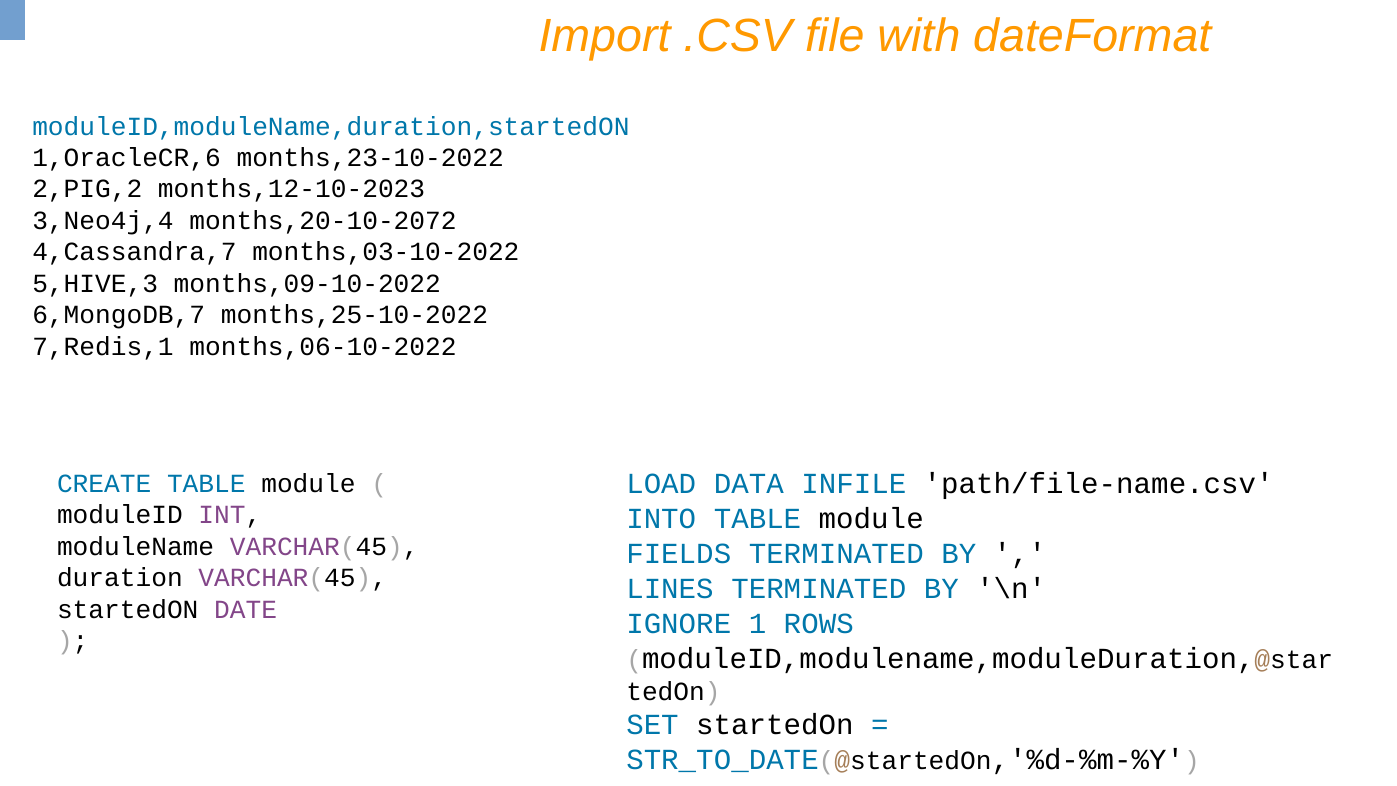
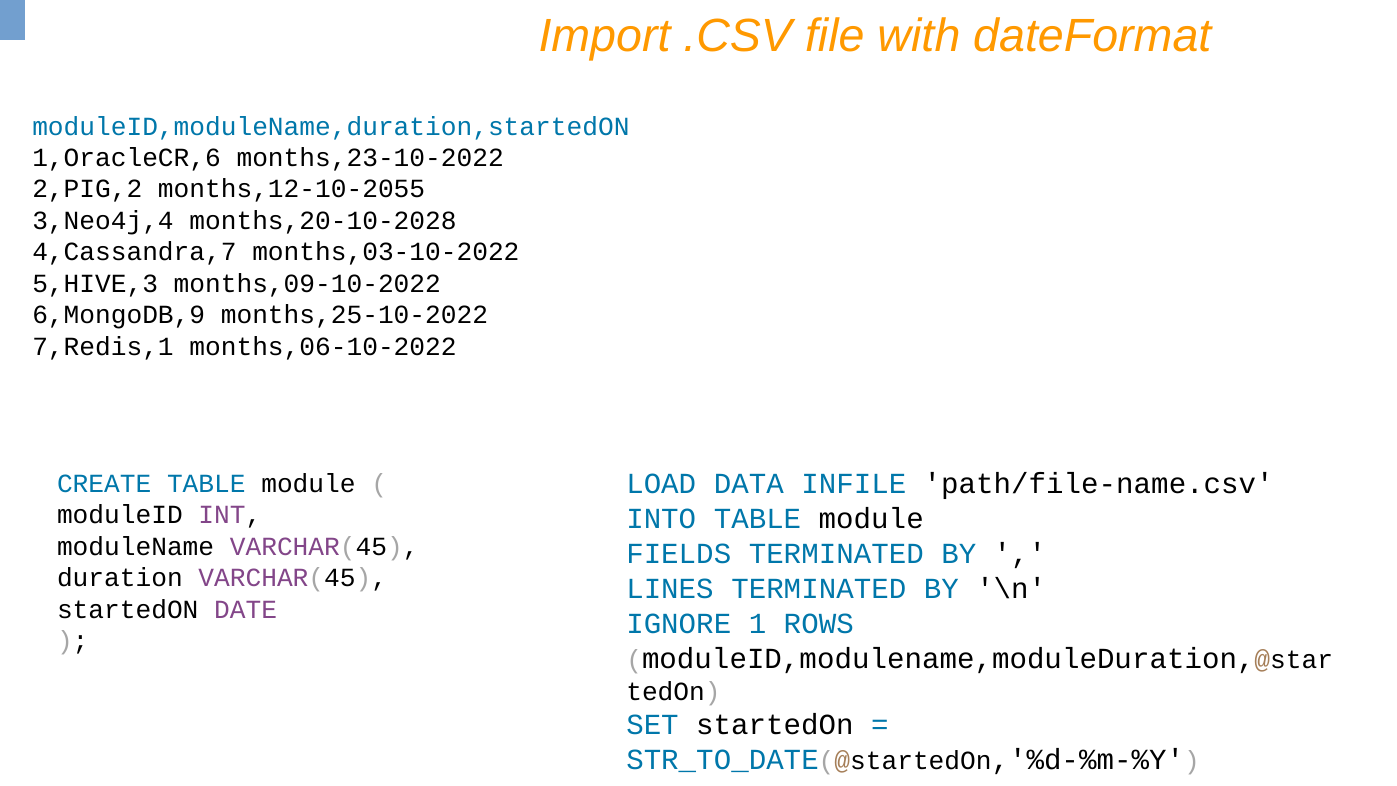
months,12-10-2023: months,12-10-2023 -> months,12-10-2055
months,20-10-2072: months,20-10-2072 -> months,20-10-2028
6,MongoDB,7: 6,MongoDB,7 -> 6,MongoDB,9
